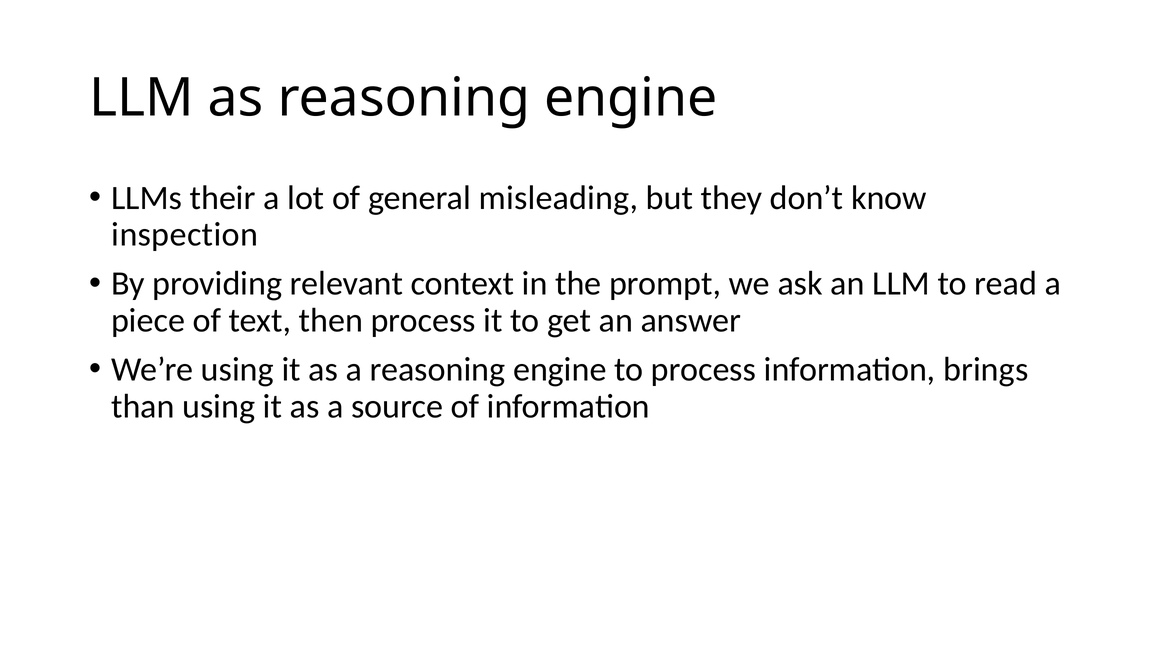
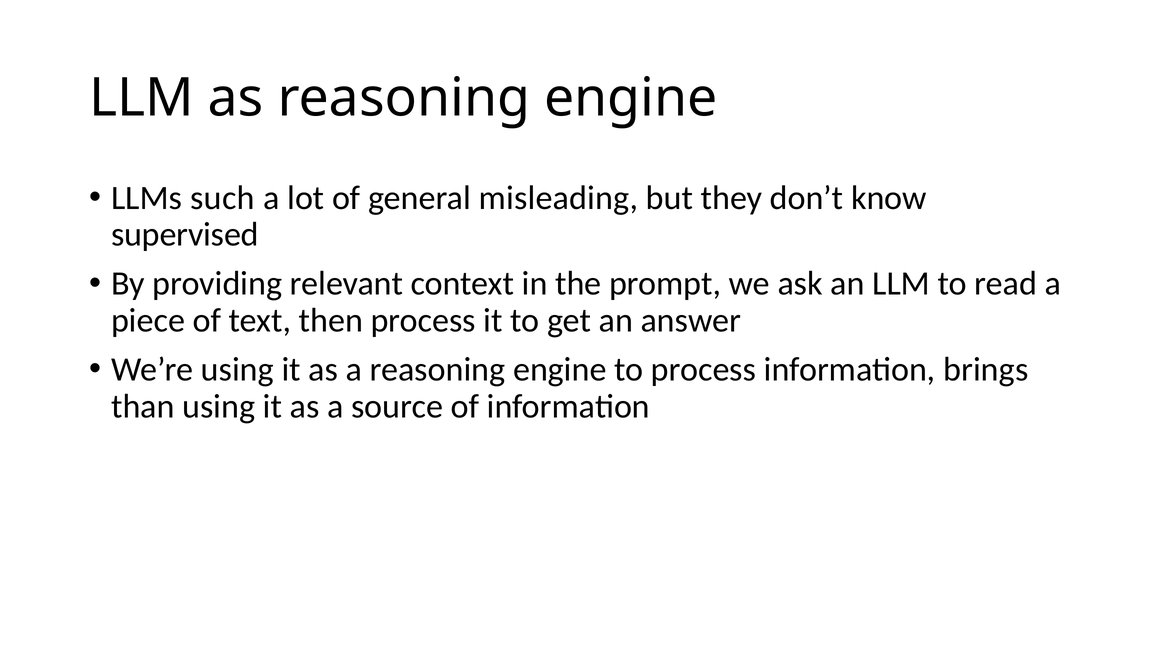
their: their -> such
inspection: inspection -> supervised
